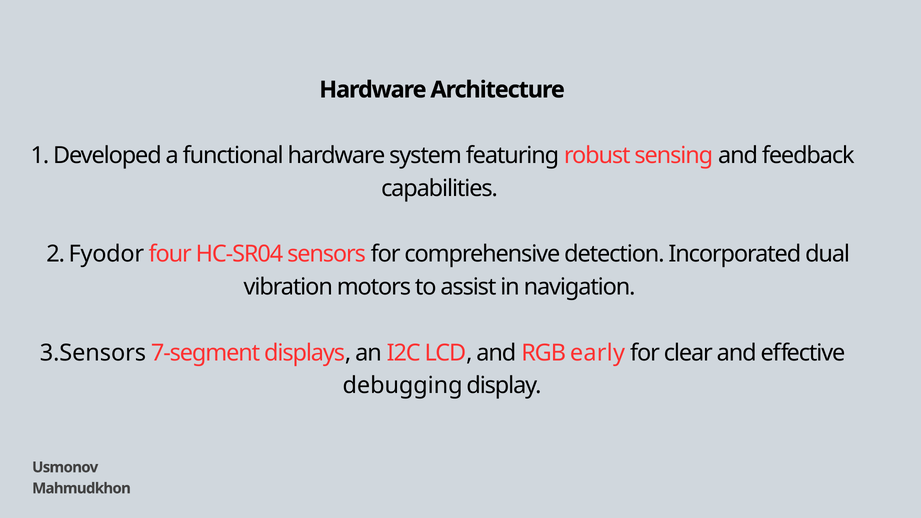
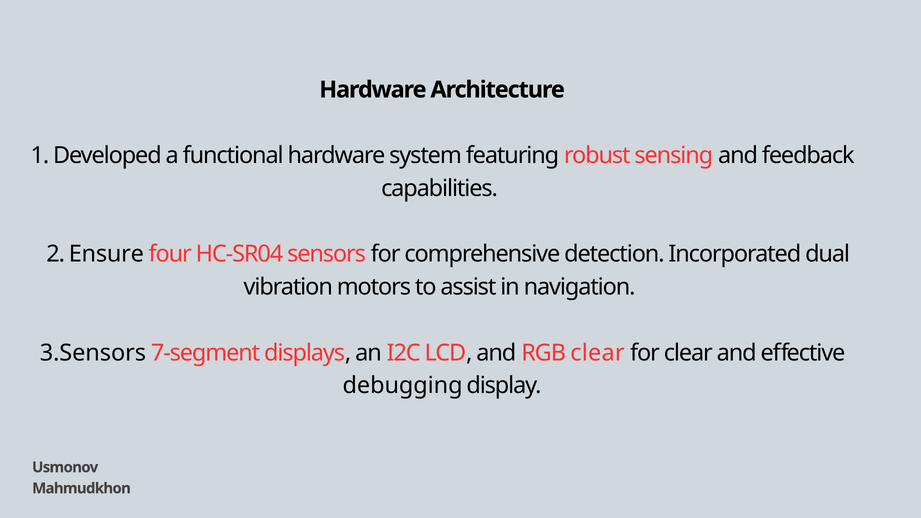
Fyodor: Fyodor -> Ensure
RGB early: early -> clear
